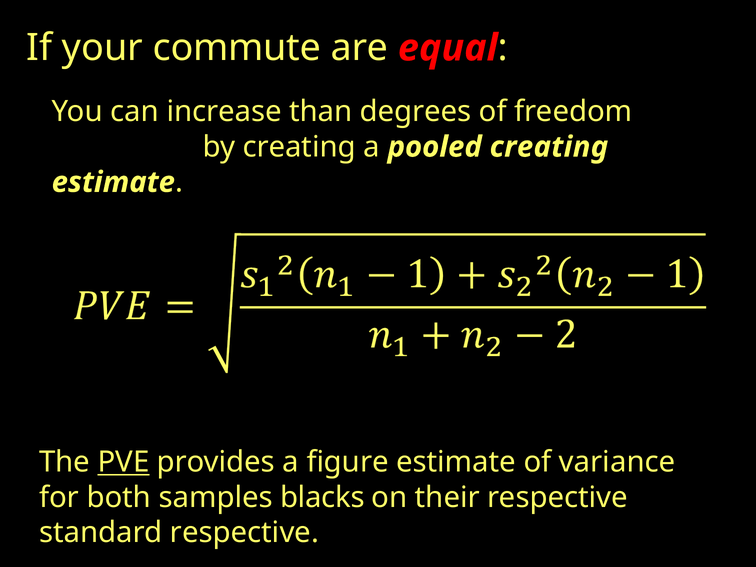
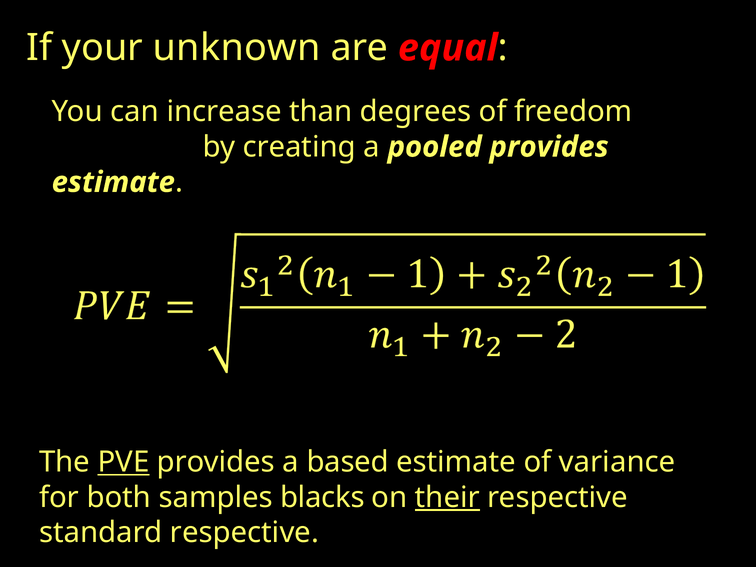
commute: commute -> unknown
pooled creating: creating -> provides
figure: figure -> based
their underline: none -> present
